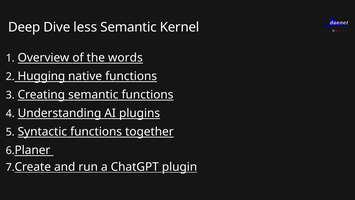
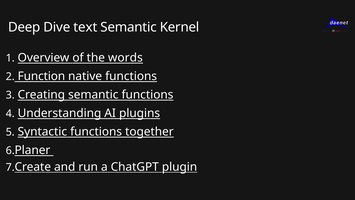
less: less -> text
Hugging: Hugging -> Function
